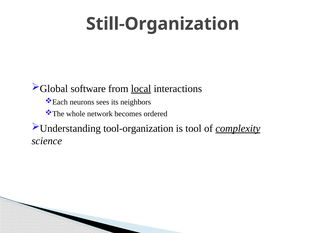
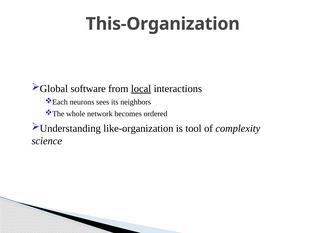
Still-Organization: Still-Organization -> This-Organization
tool-organization: tool-organization -> like-organization
complexity underline: present -> none
